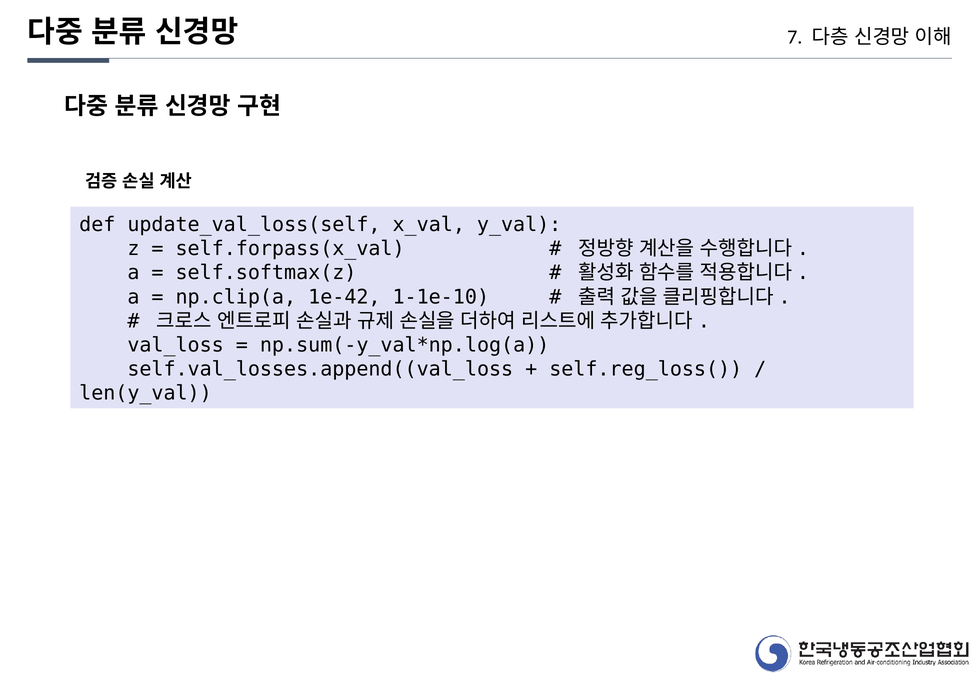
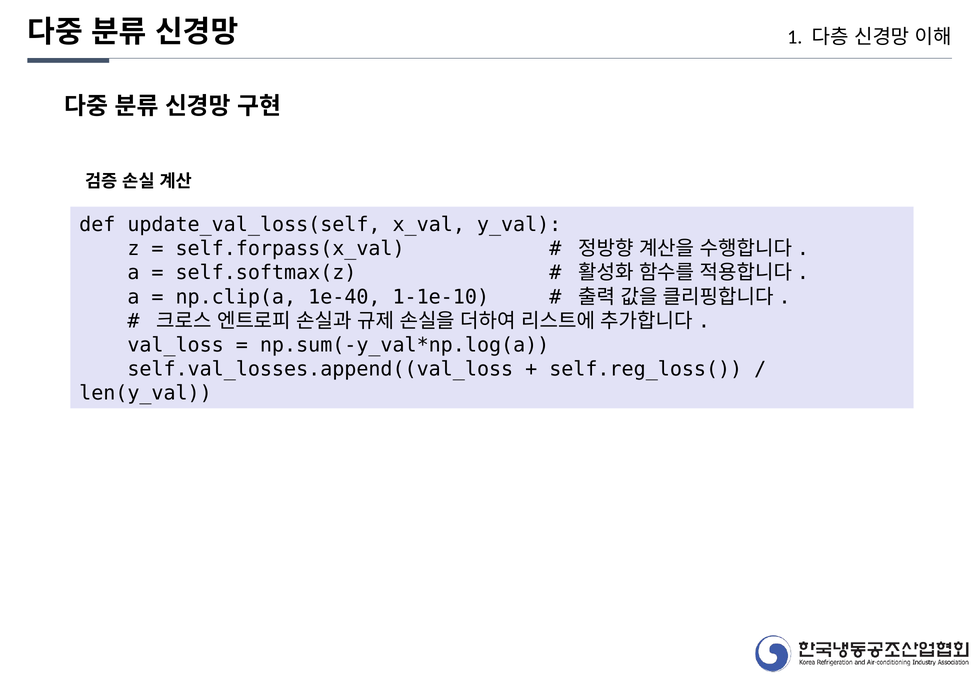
7: 7 -> 1
1e-42: 1e-42 -> 1e-40
